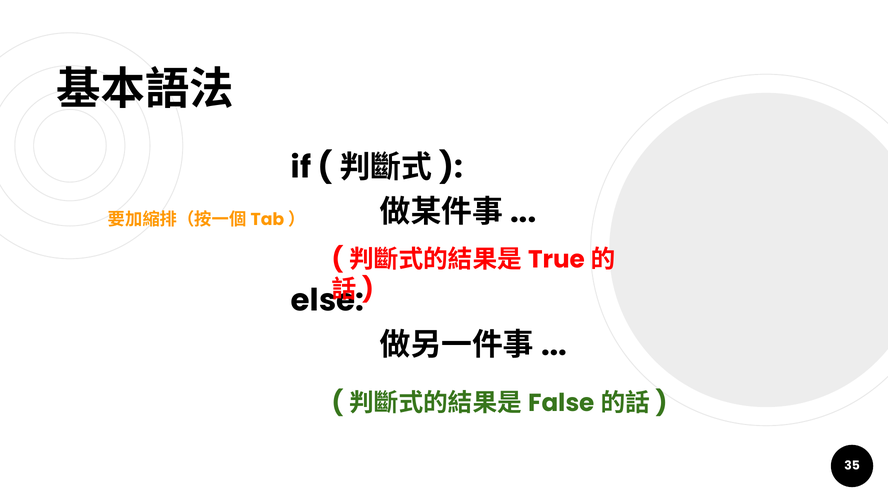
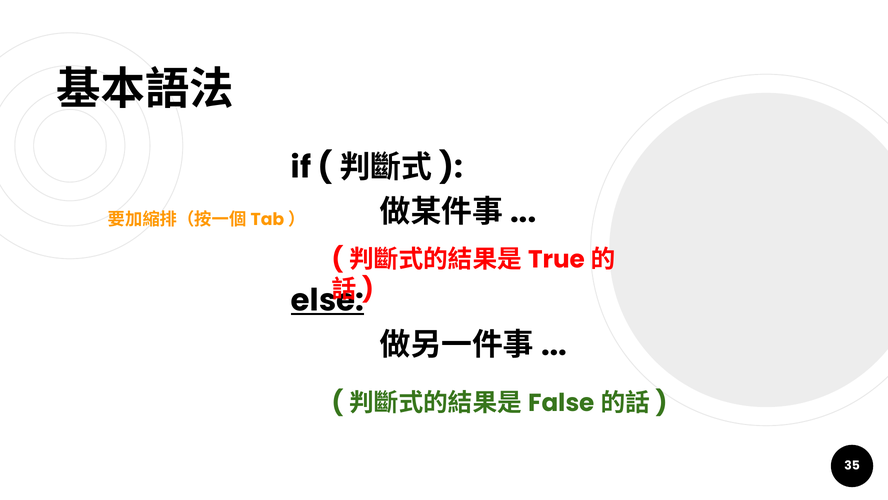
else underline: none -> present
